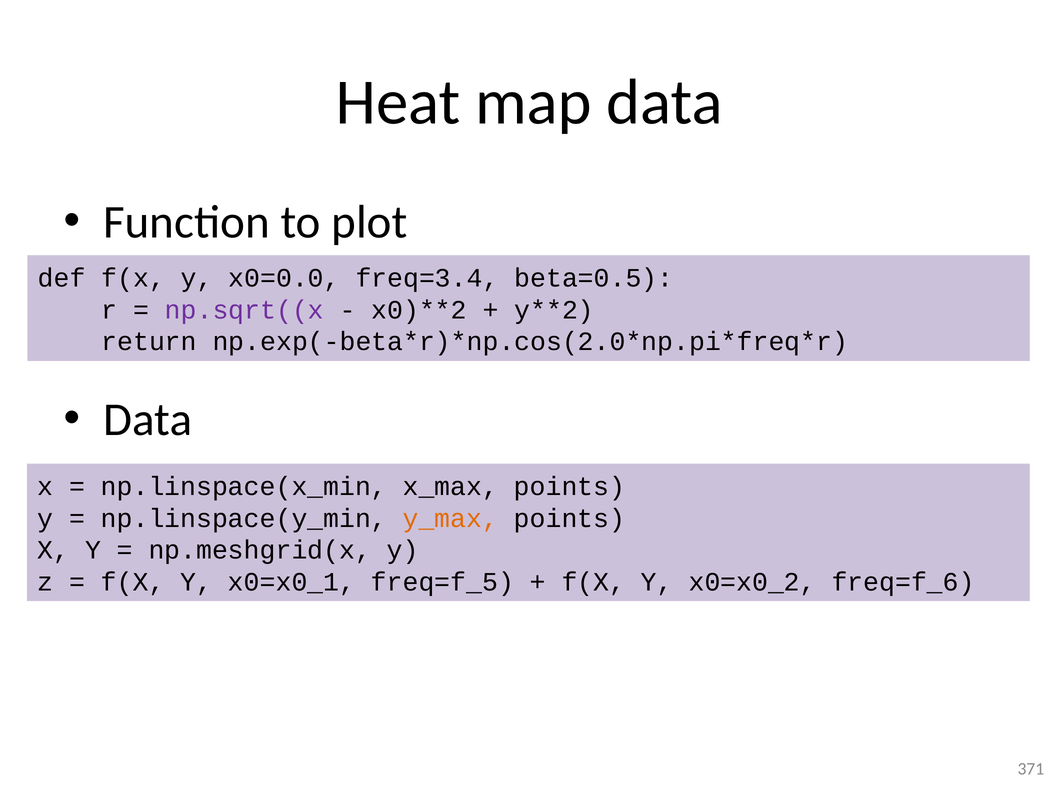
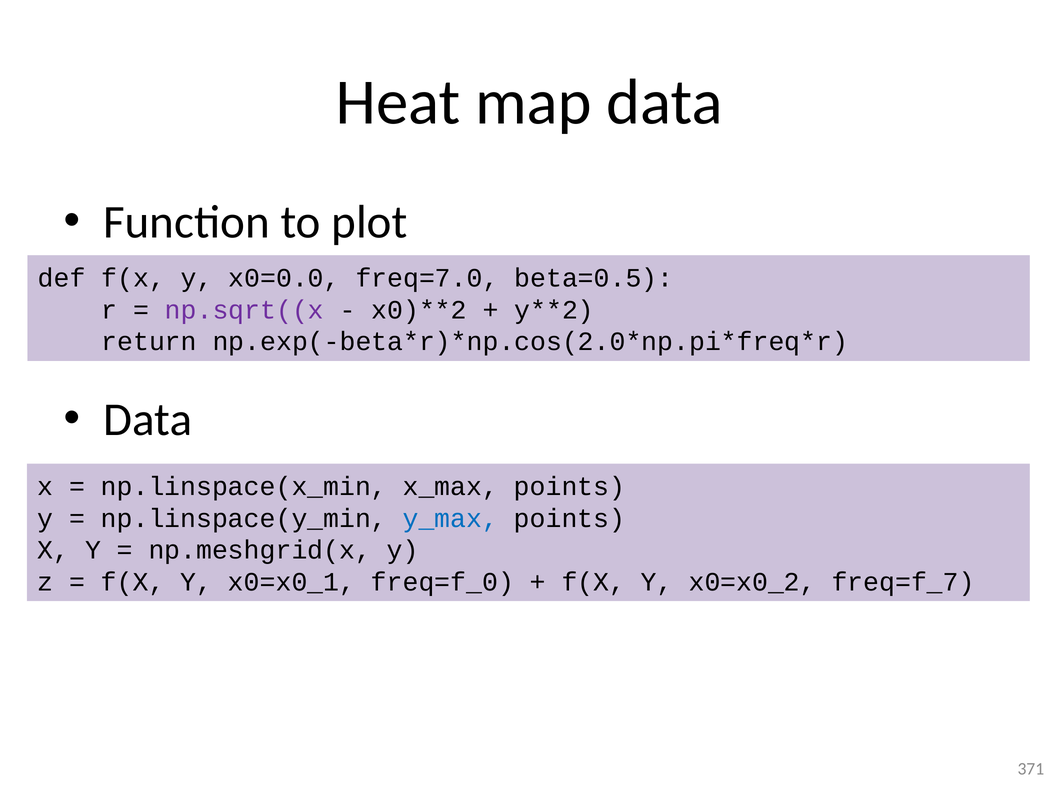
freq=3.4: freq=3.4 -> freq=7.0
y_max colour: orange -> blue
freq=f_5: freq=f_5 -> freq=f_0
freq=f_6: freq=f_6 -> freq=f_7
